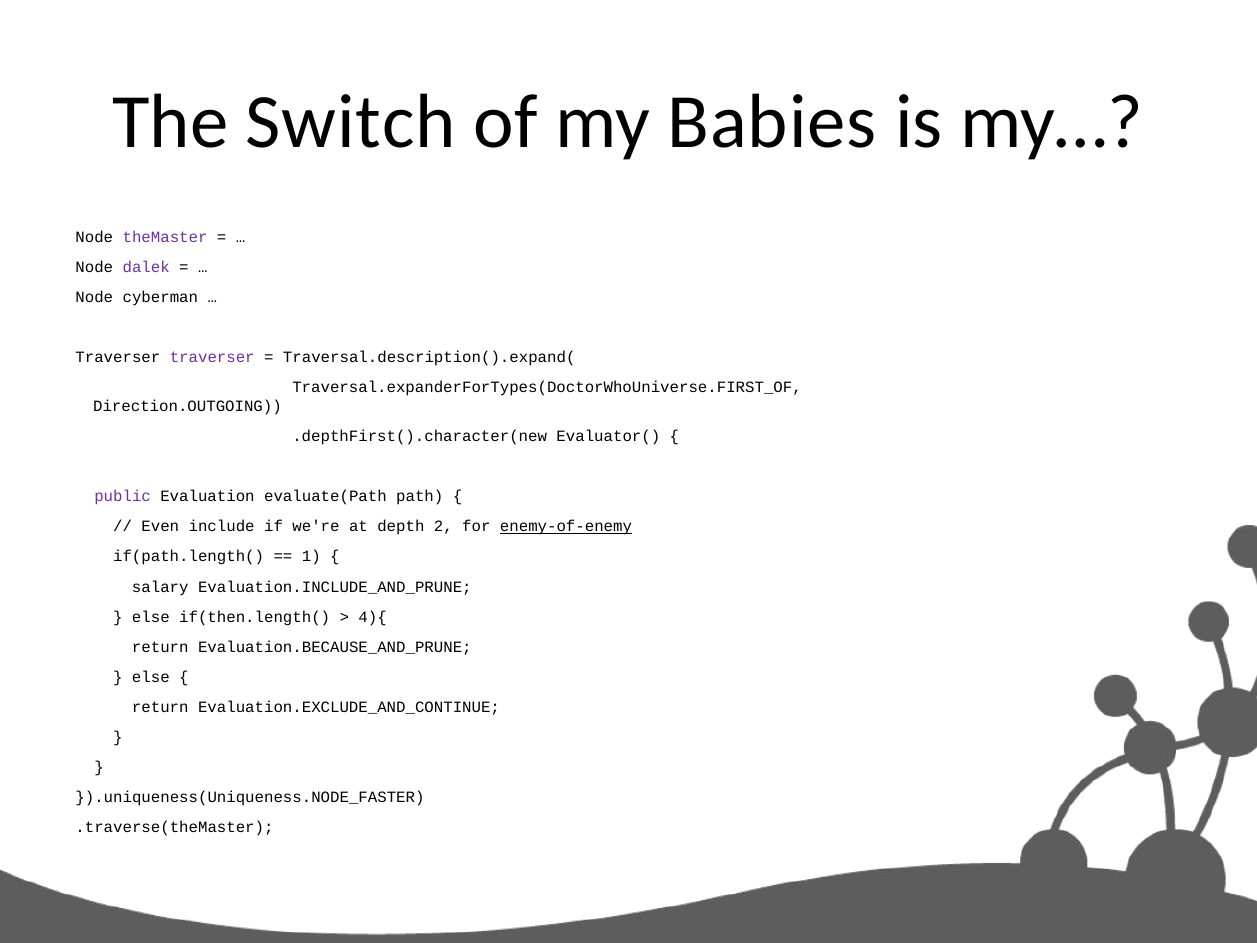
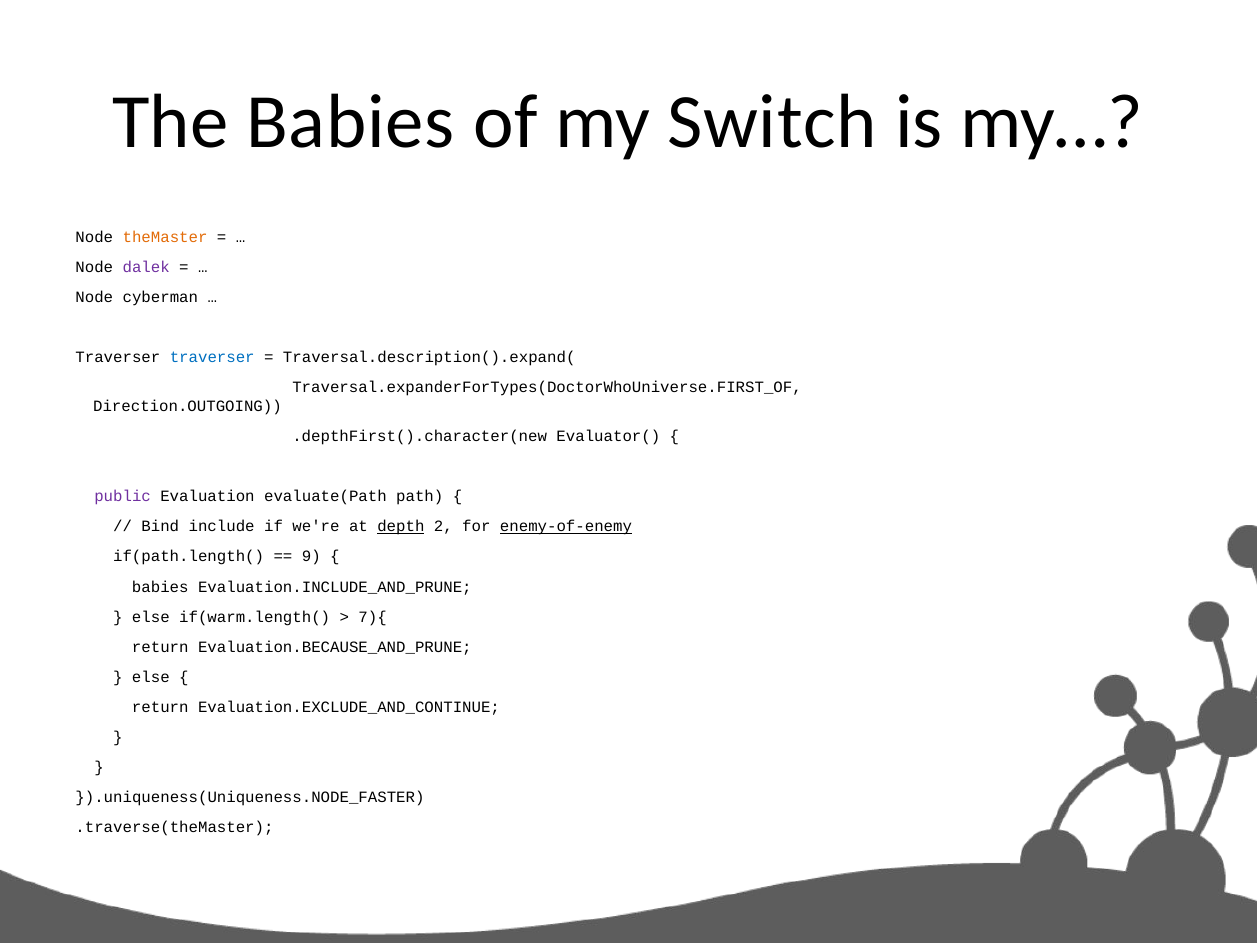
The Switch: Switch -> Babies
Babies: Babies -> Switch
theMaster colour: purple -> orange
traverser at (212, 357) colour: purple -> blue
Even: Even -> Bind
depth underline: none -> present
1: 1 -> 9
salary at (160, 587): salary -> babies
if(then.length(: if(then.length( -> if(warm.length(
4){: 4){ -> 7){
